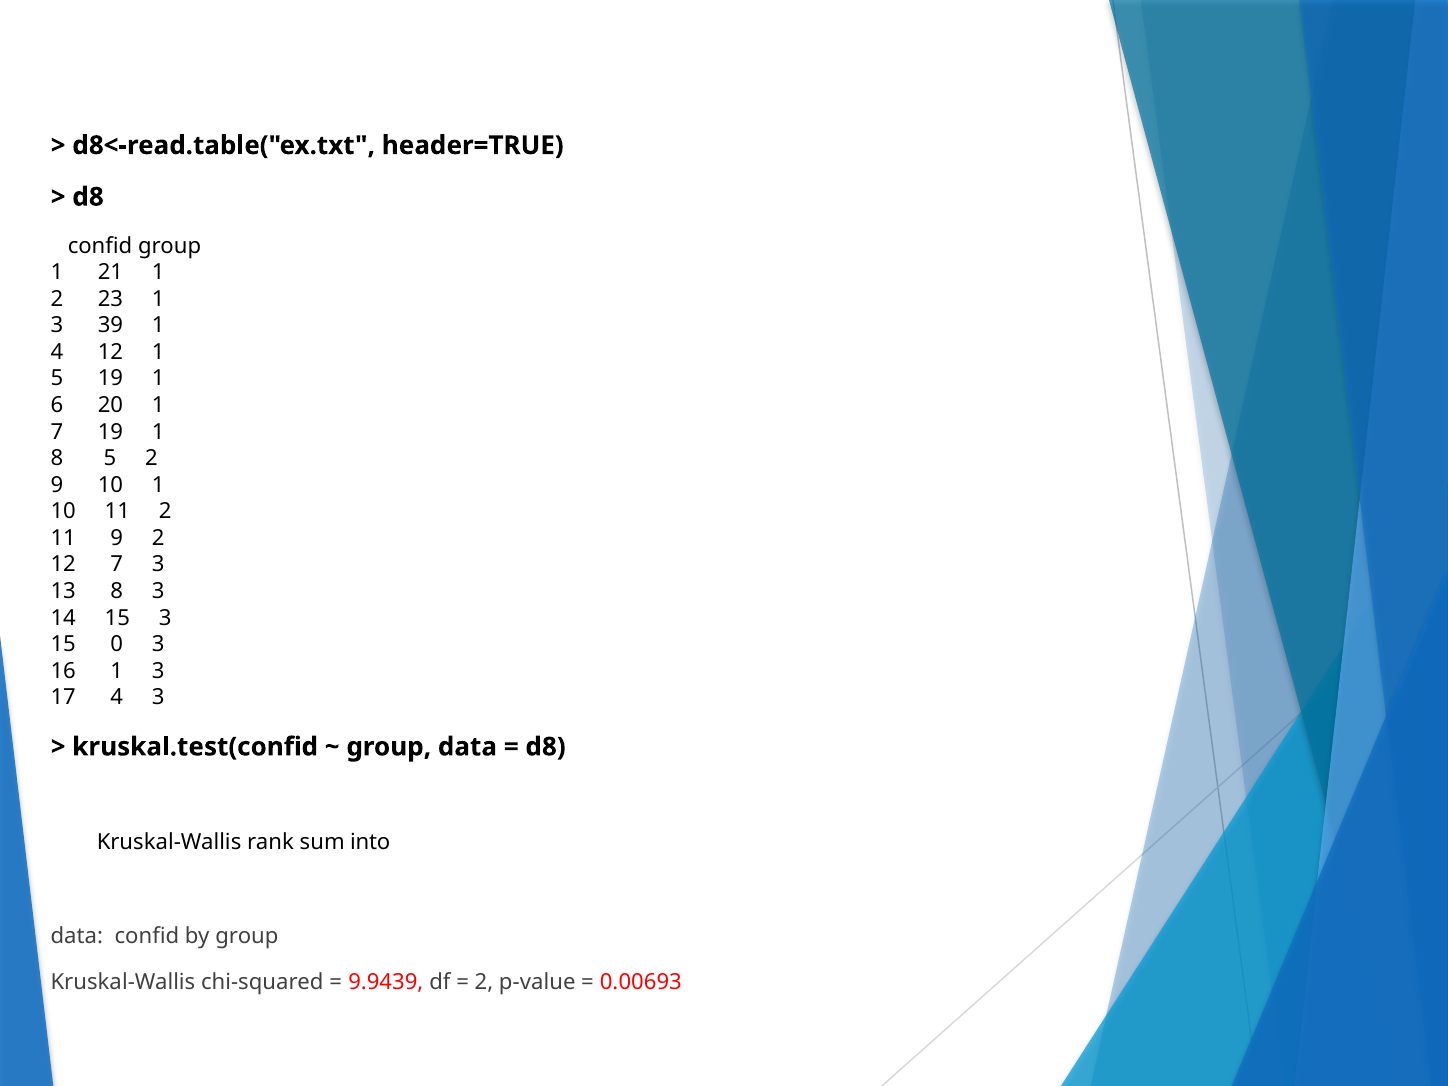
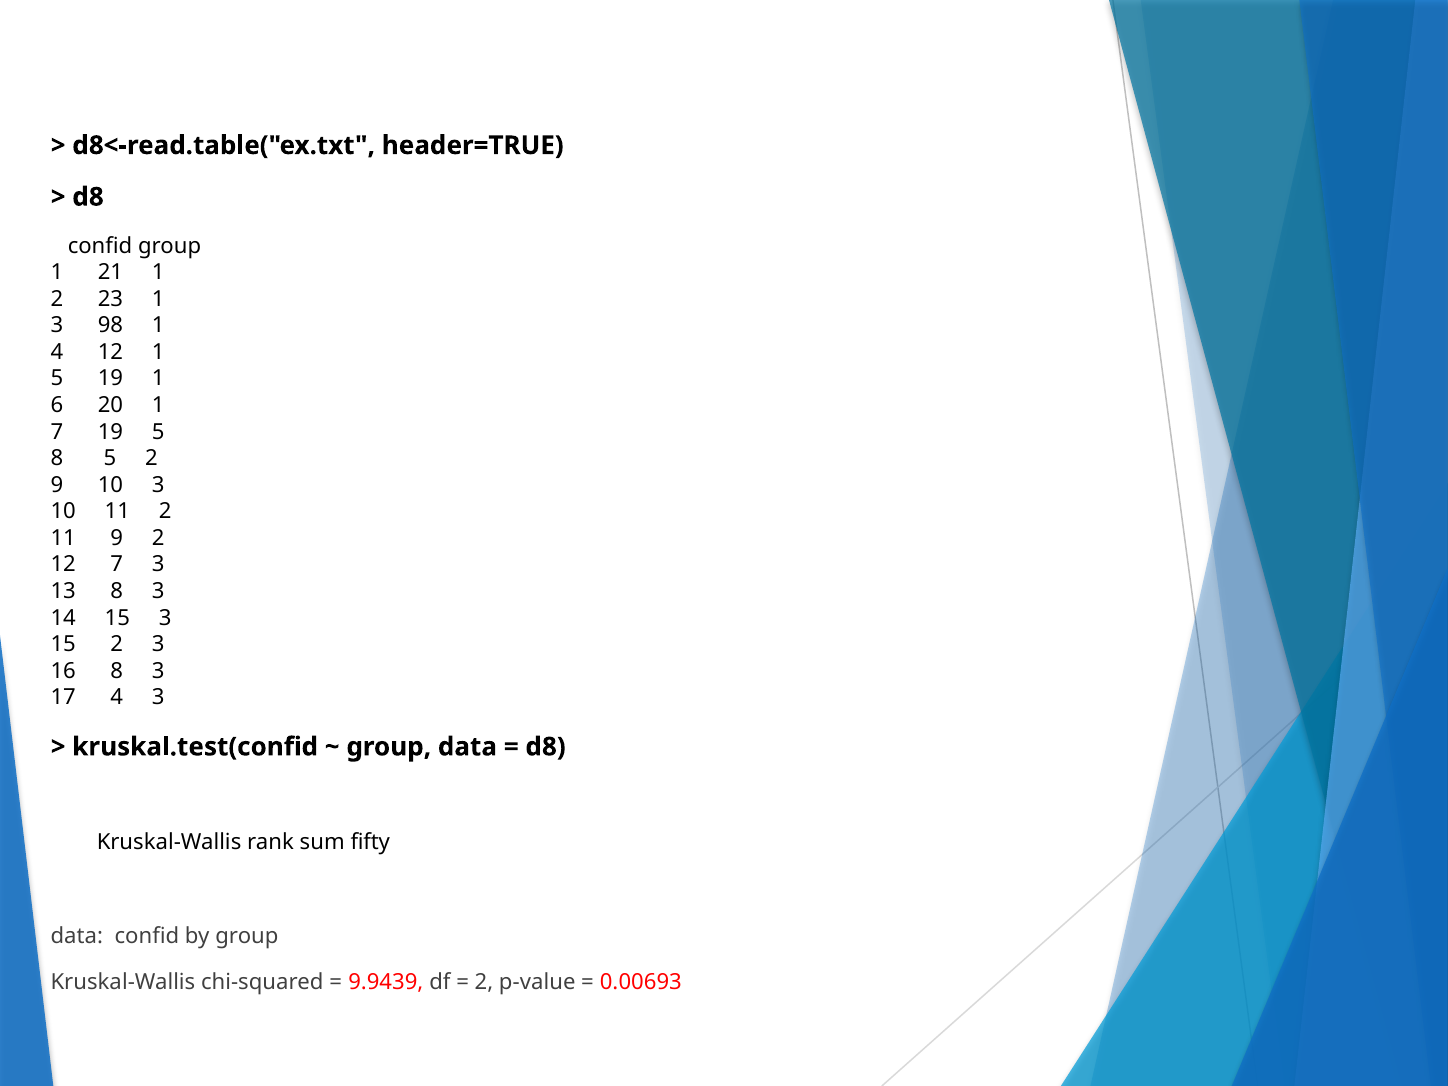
39: 39 -> 98
7 19 1: 1 -> 5
10 1: 1 -> 3
15 0: 0 -> 2
16 1: 1 -> 8
into: into -> fifty
